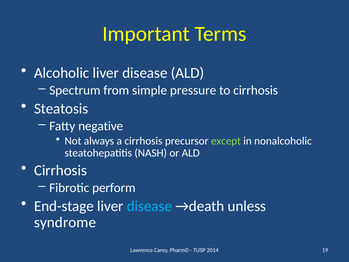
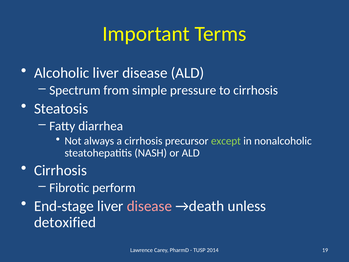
negative: negative -> diarrhea
disease at (149, 206) colour: light blue -> pink
syndrome: syndrome -> detoxified
